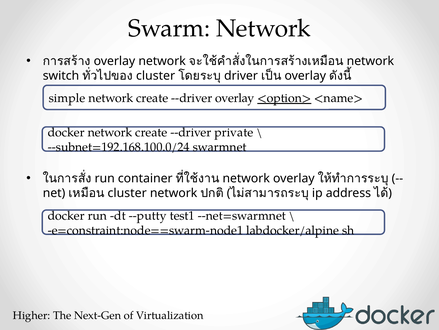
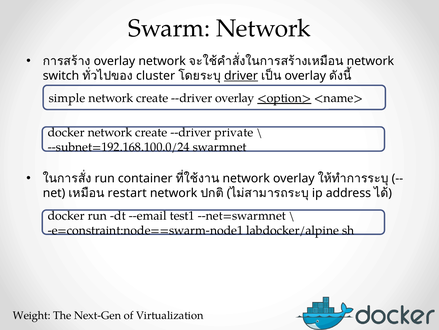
driver underline: none -> present
cluster at (127, 193): cluster -> restart
--putty: --putty -> --email
Higher: Higher -> Weight
